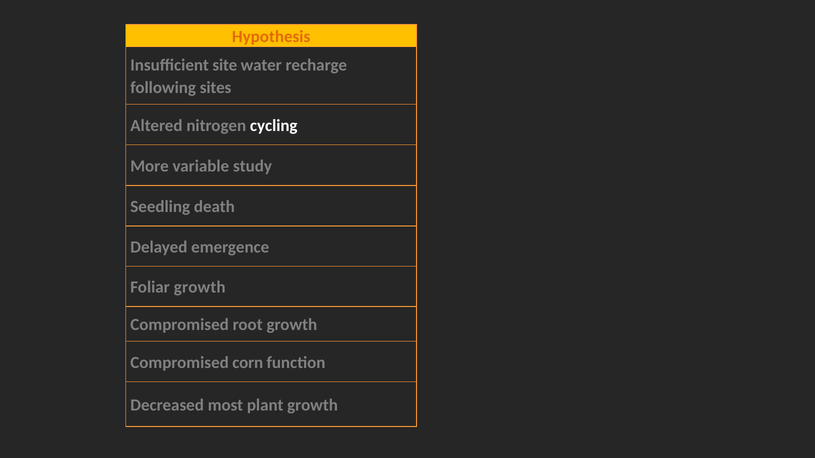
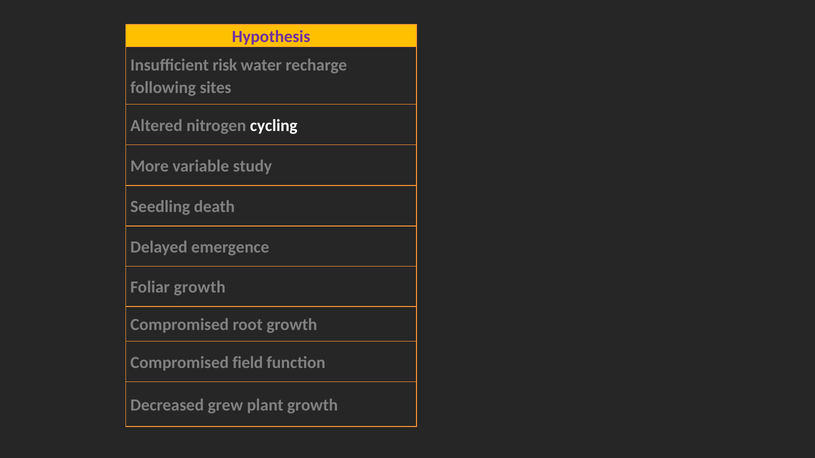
Hypothesis colour: orange -> purple
site: site -> risk
corn: corn -> field
most: most -> grew
